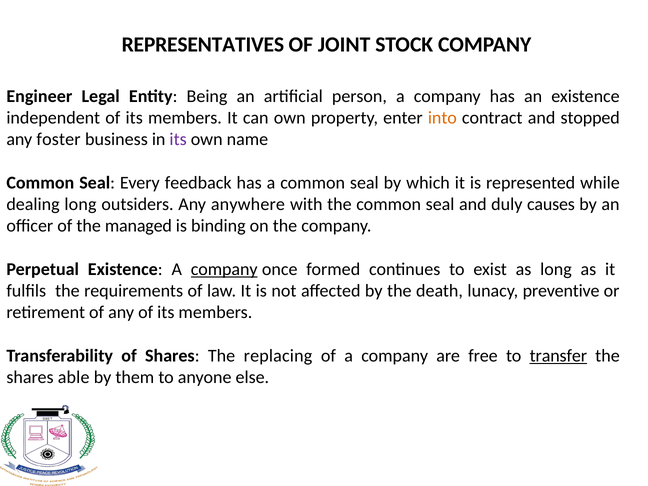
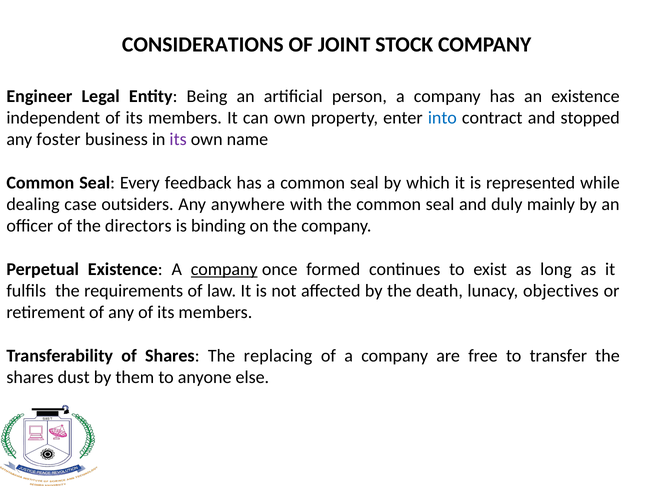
REPRESENTATIVES: REPRESENTATIVES -> CONSIDERATIONS
into colour: orange -> blue
dealing long: long -> case
causes: causes -> mainly
managed: managed -> directors
preventive: preventive -> objectives
transfer underline: present -> none
able: able -> dust
